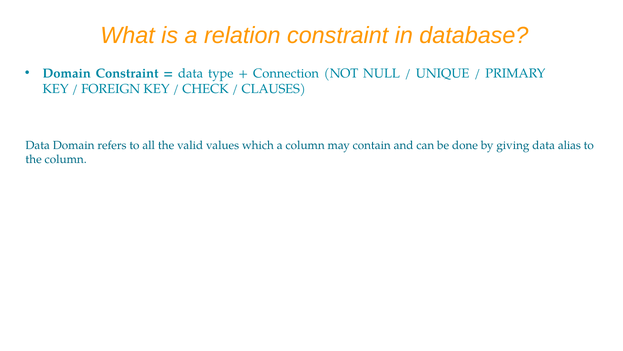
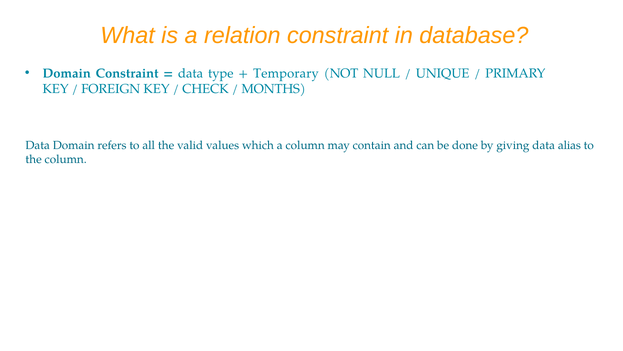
Connection: Connection -> Temporary
CLAUSES: CLAUSES -> MONTHS
